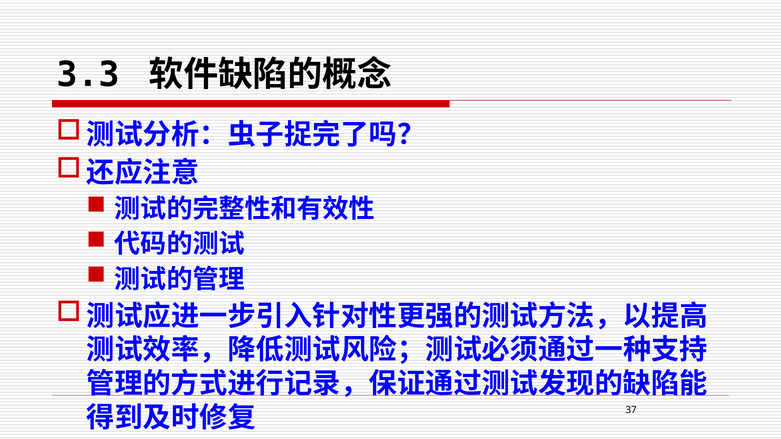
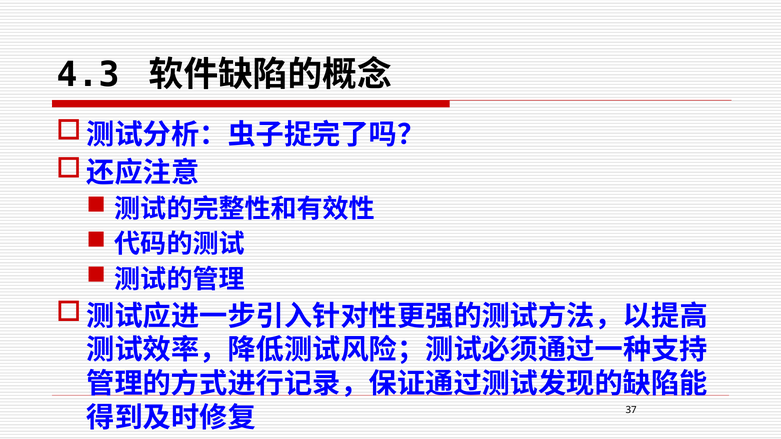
3.3: 3.3 -> 4.3
